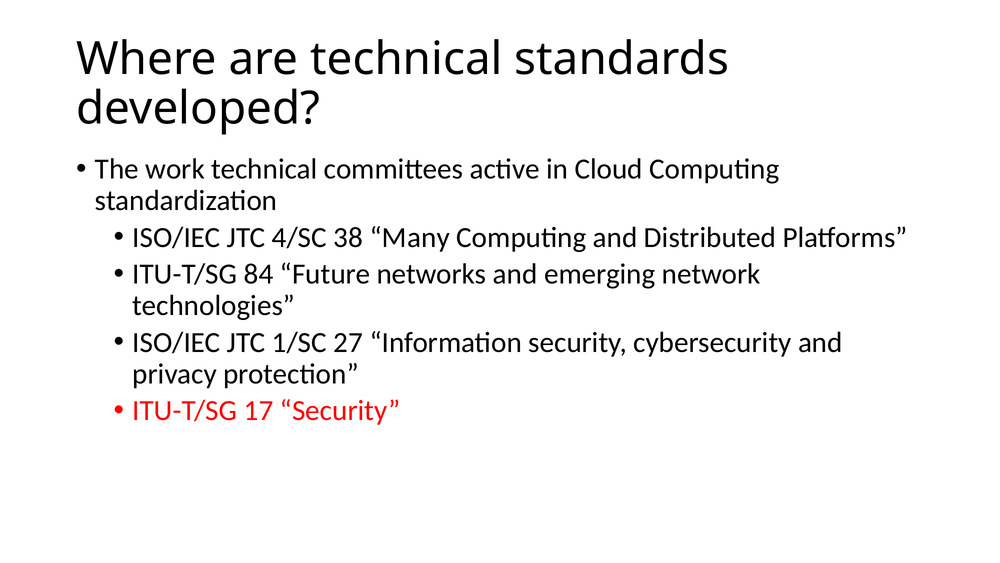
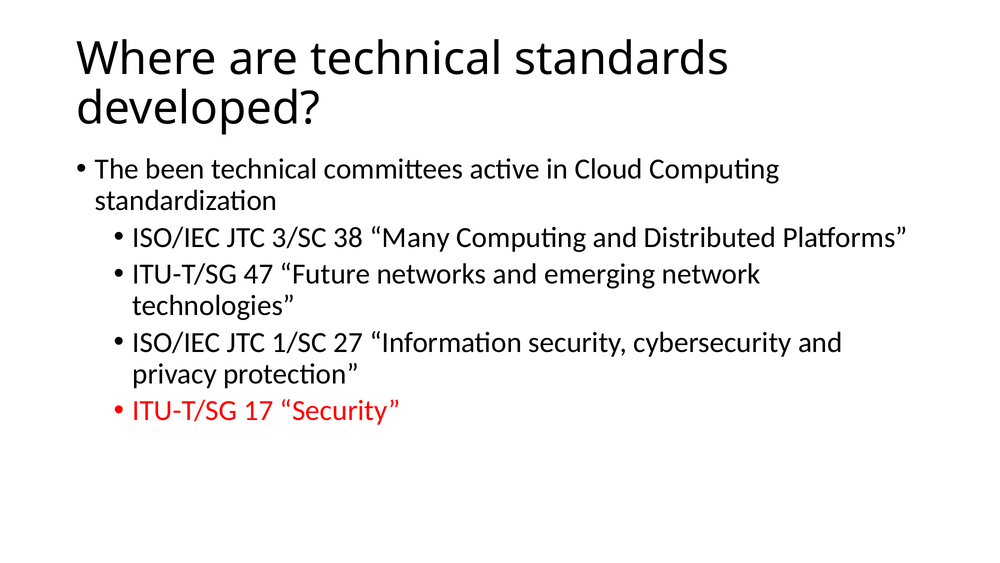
work: work -> been
4/SC: 4/SC -> 3/SC
84: 84 -> 47
